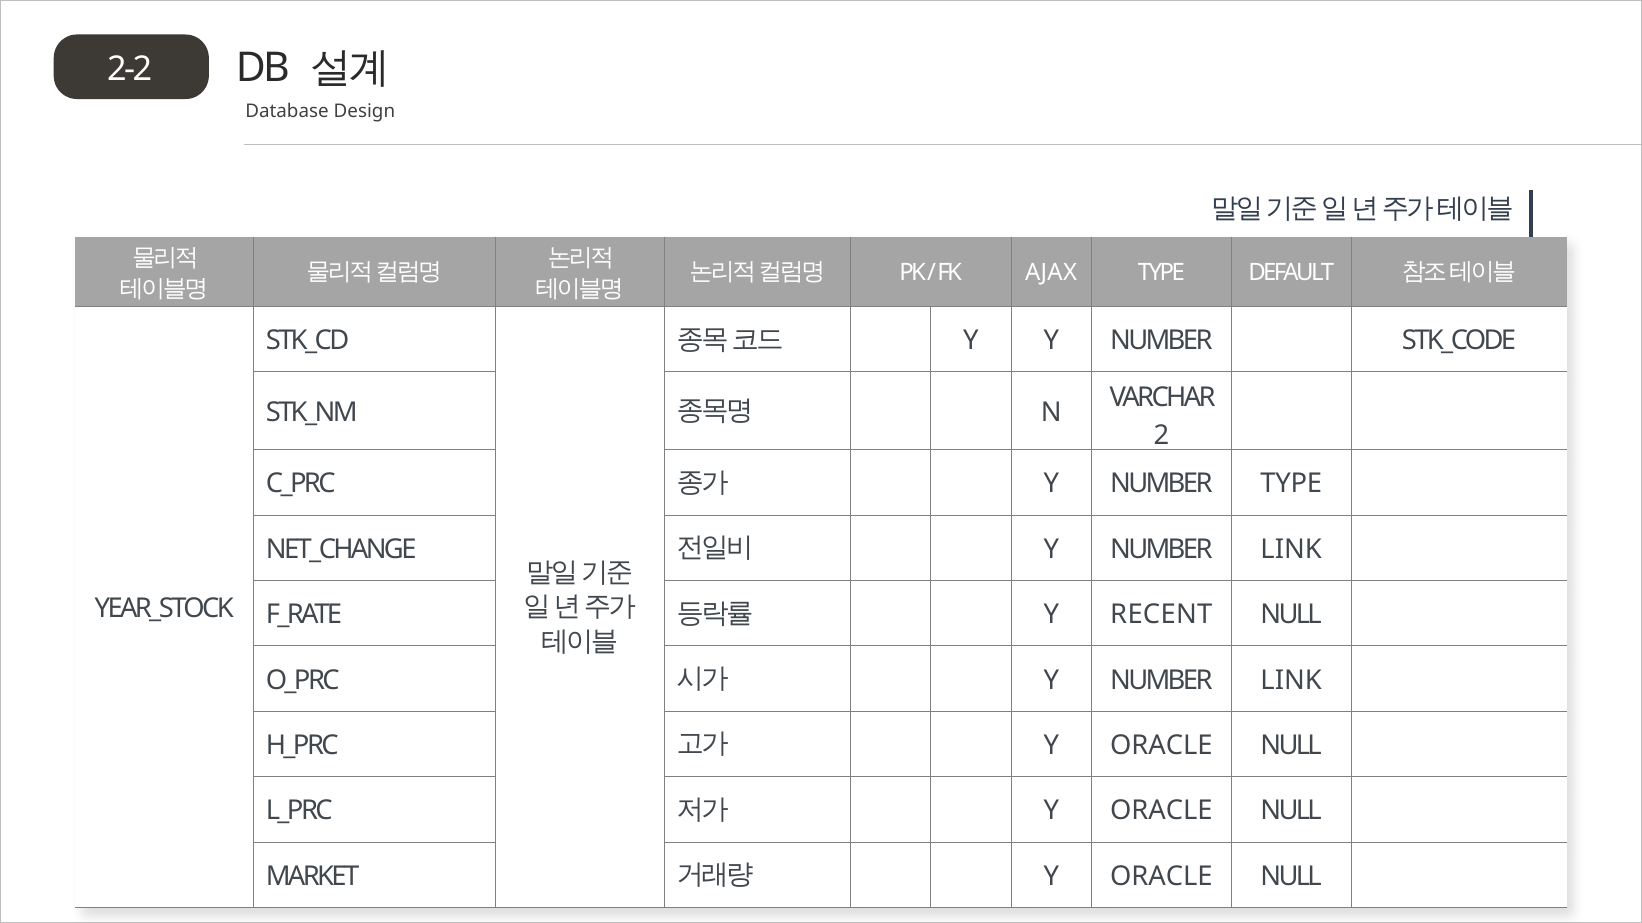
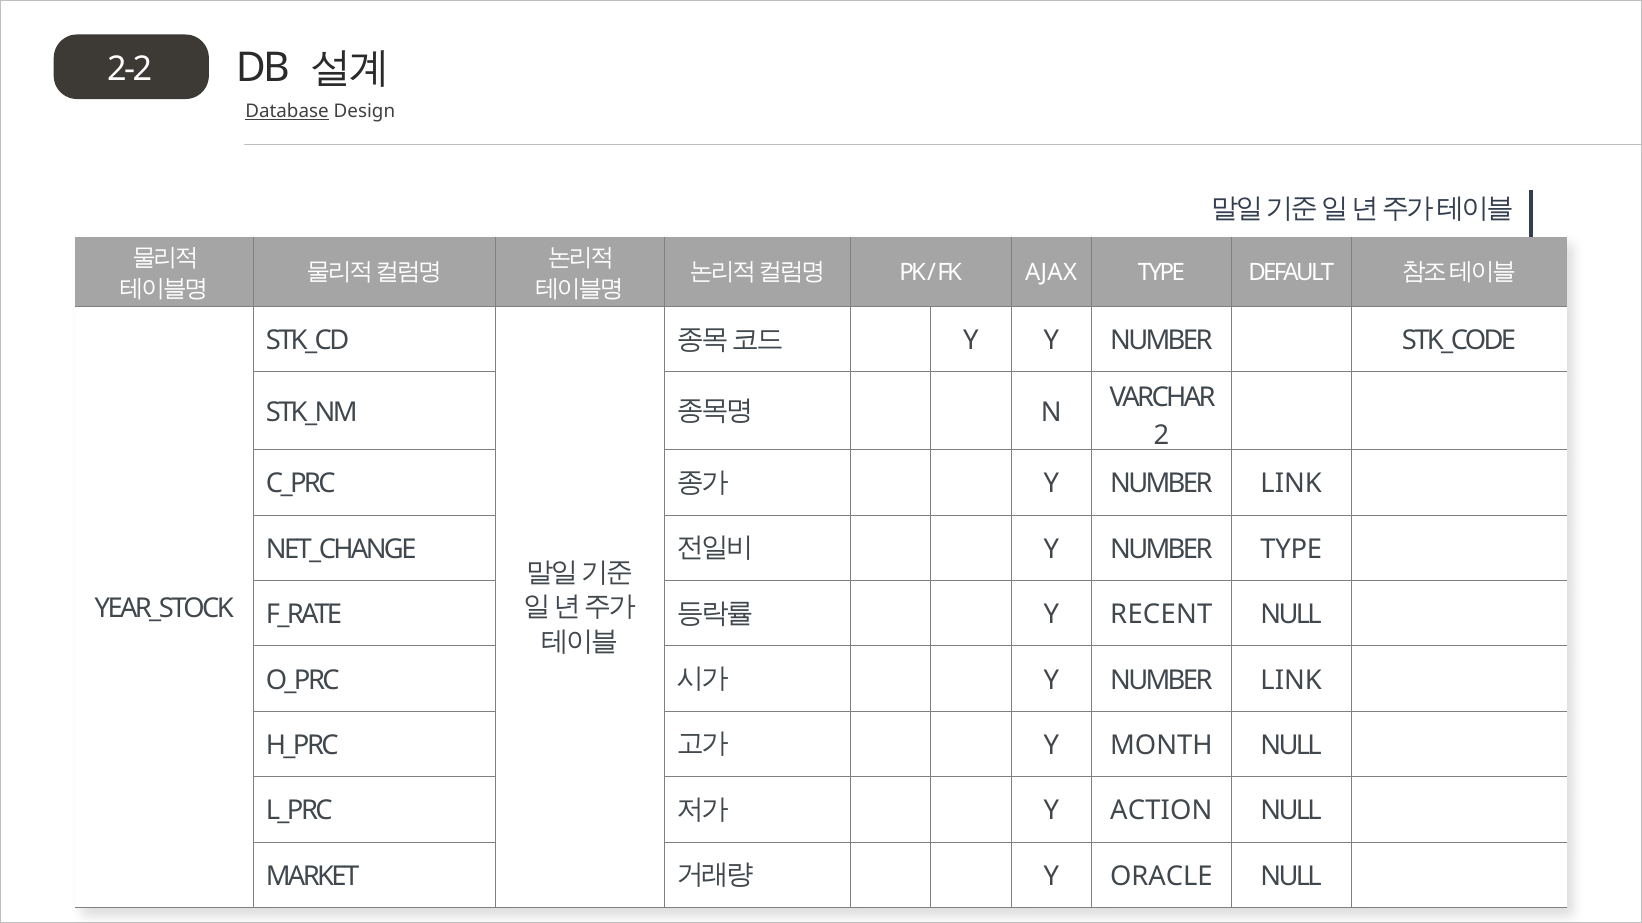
Database underline: none -> present
TYPE at (1291, 484): TYPE -> LINK
LINK at (1291, 550): LINK -> TYPE
ORACLE at (1161, 746): ORACLE -> MONTH
ORACLE at (1161, 811): ORACLE -> ACTION
